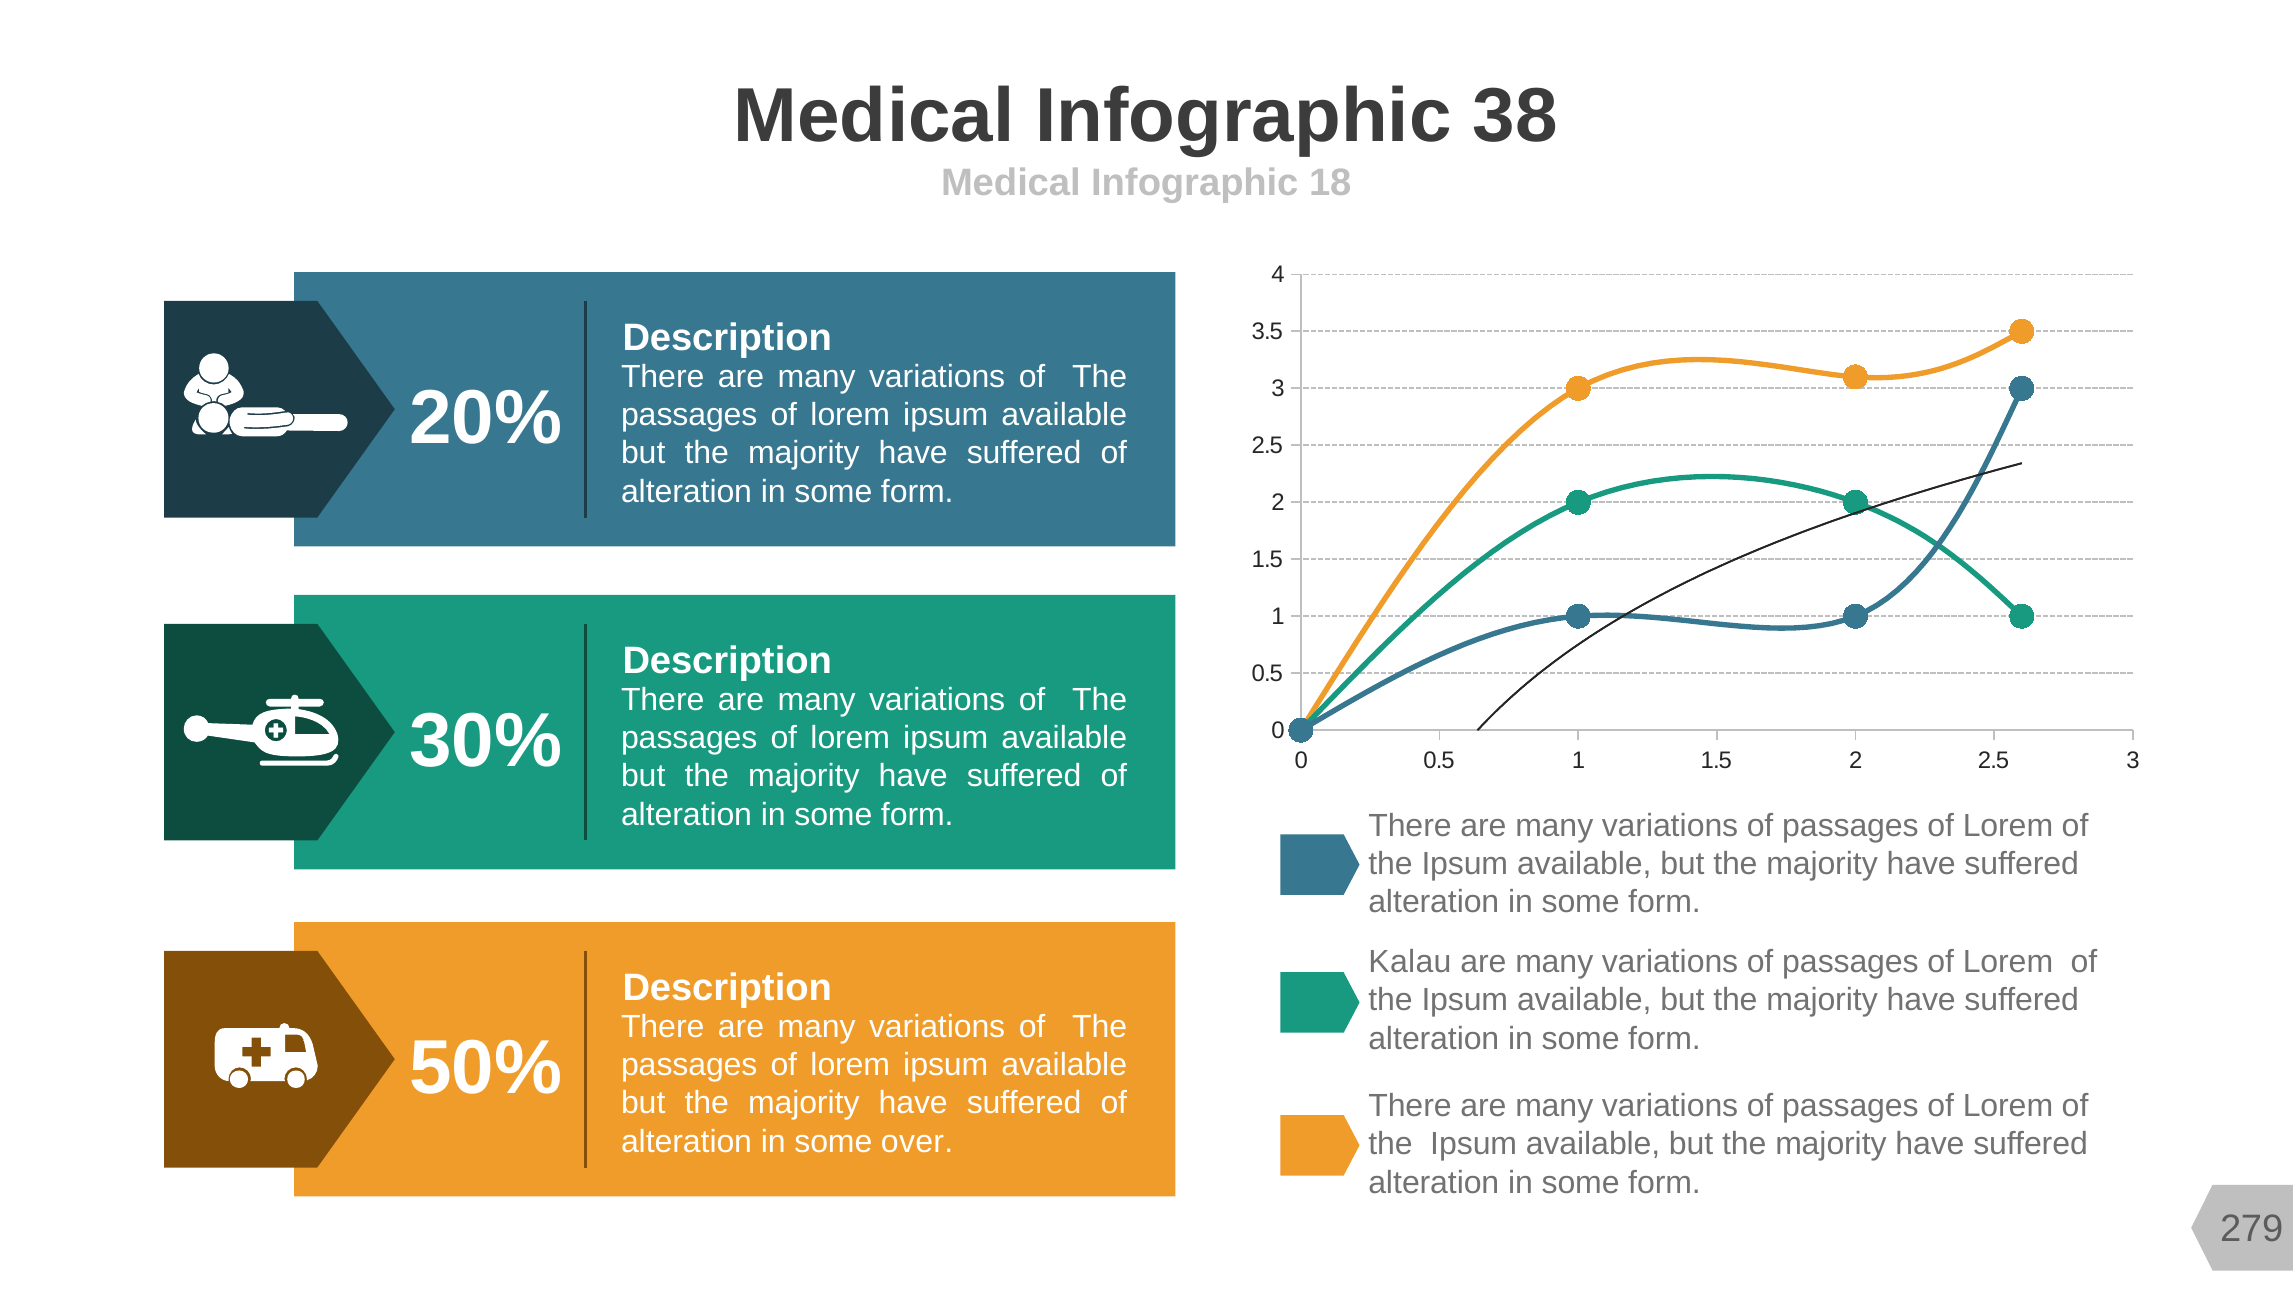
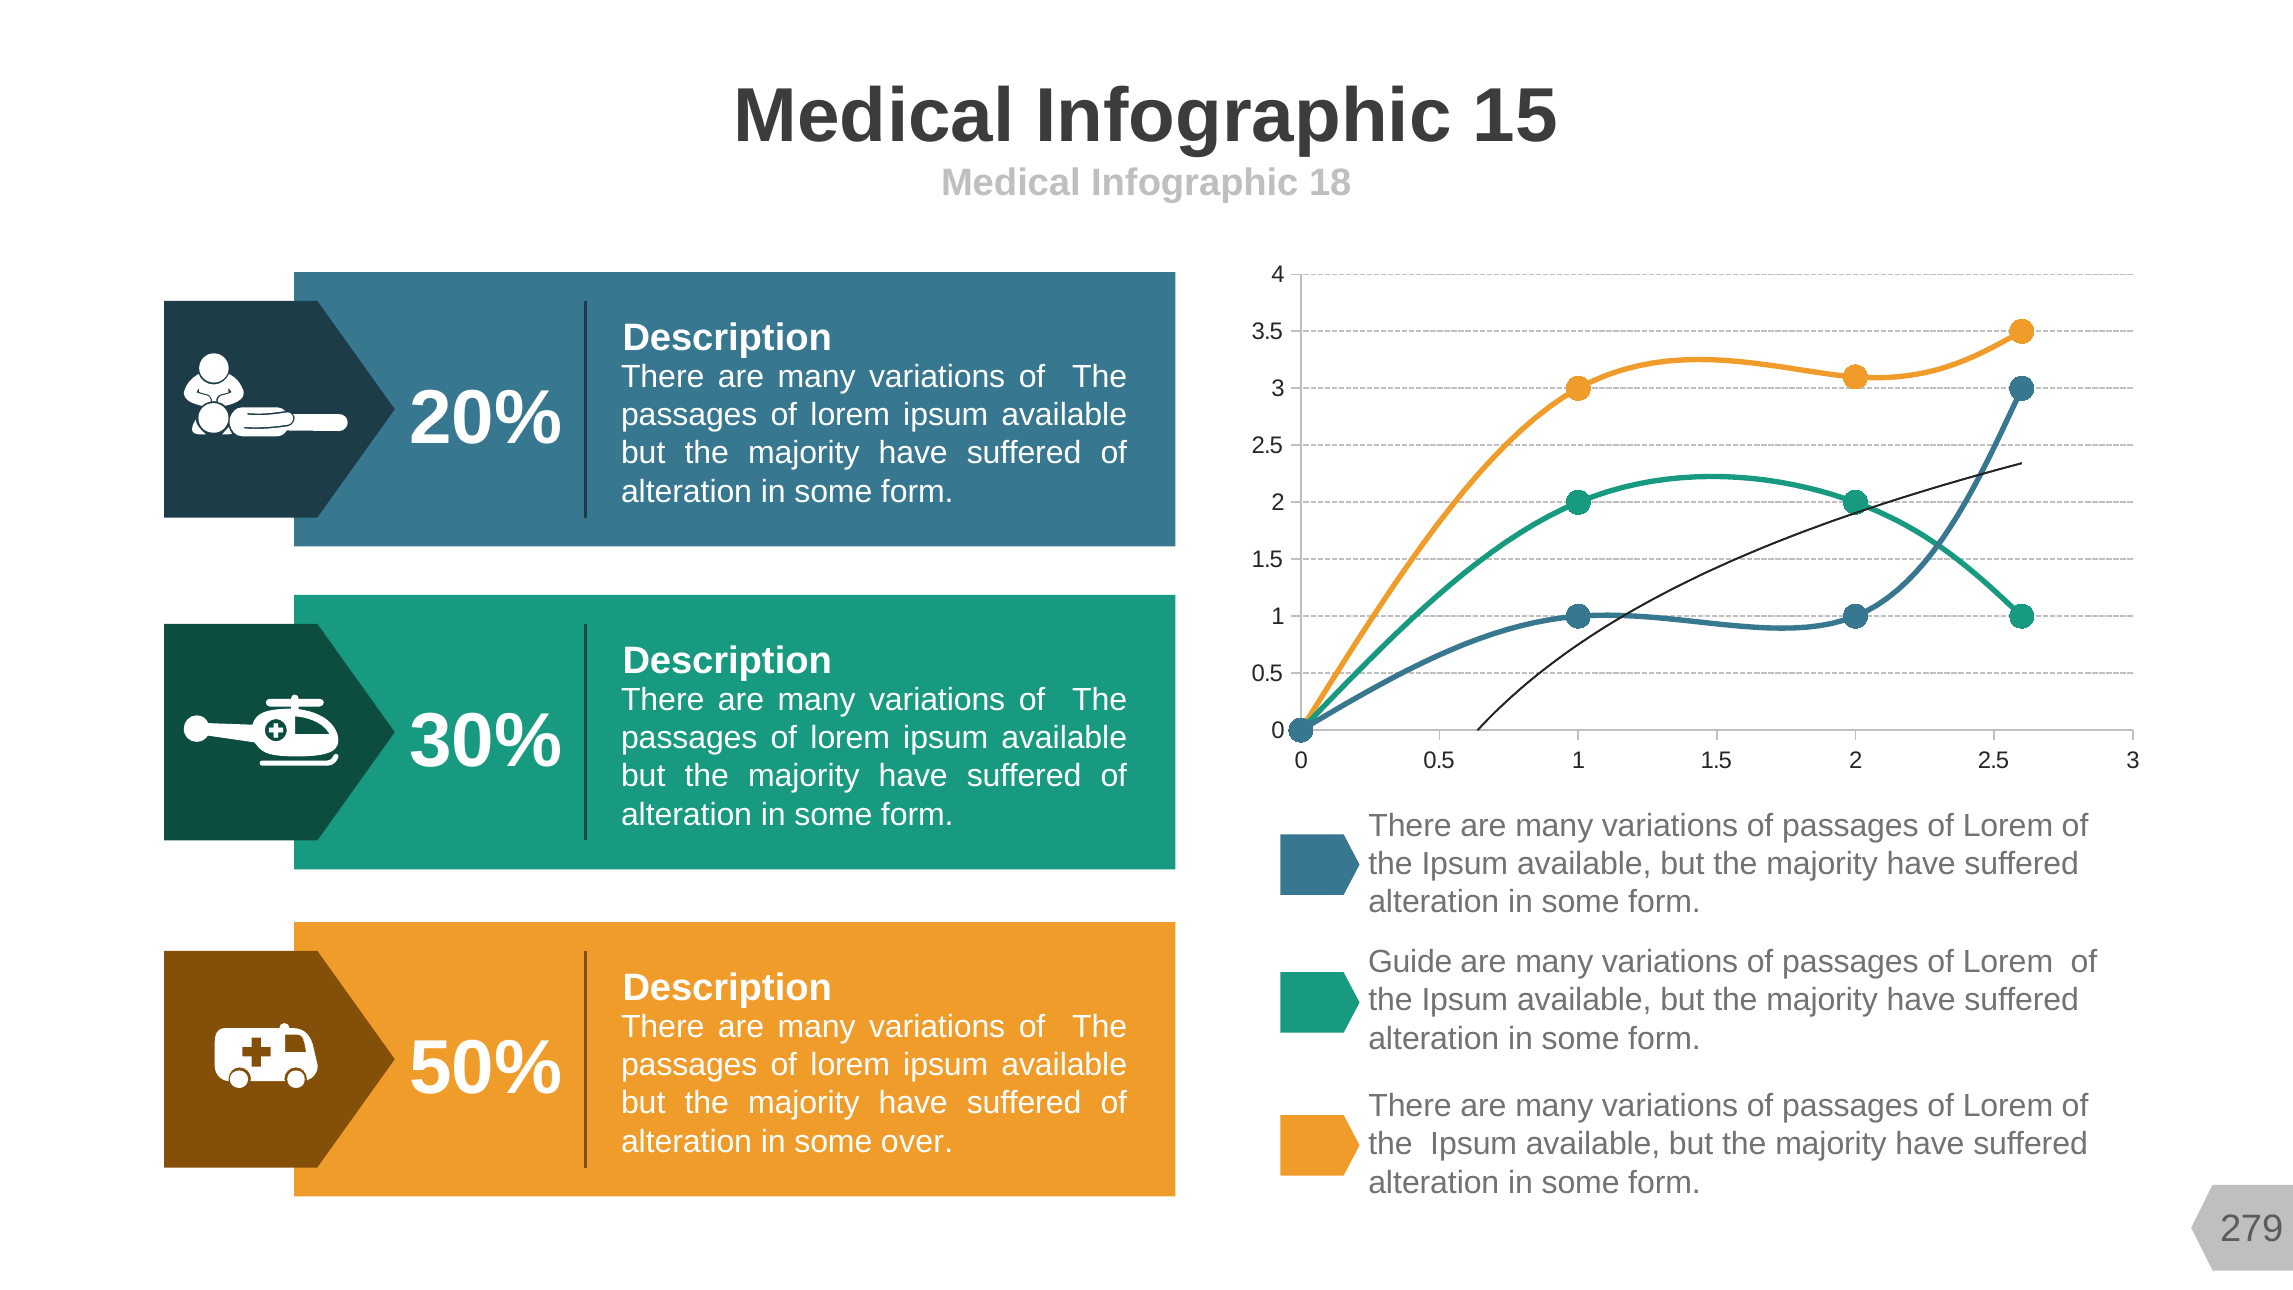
38: 38 -> 15
Kalau: Kalau -> Guide
